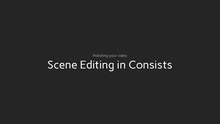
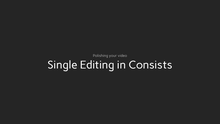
Scene: Scene -> Single
